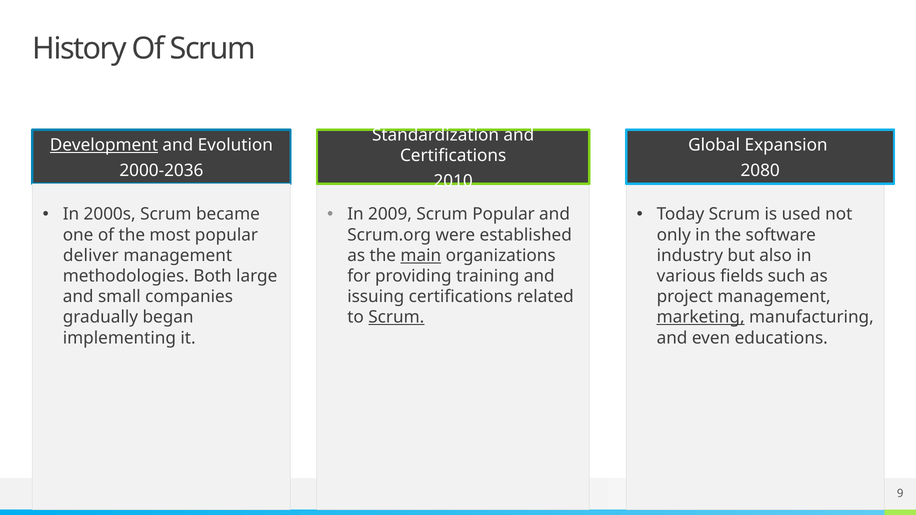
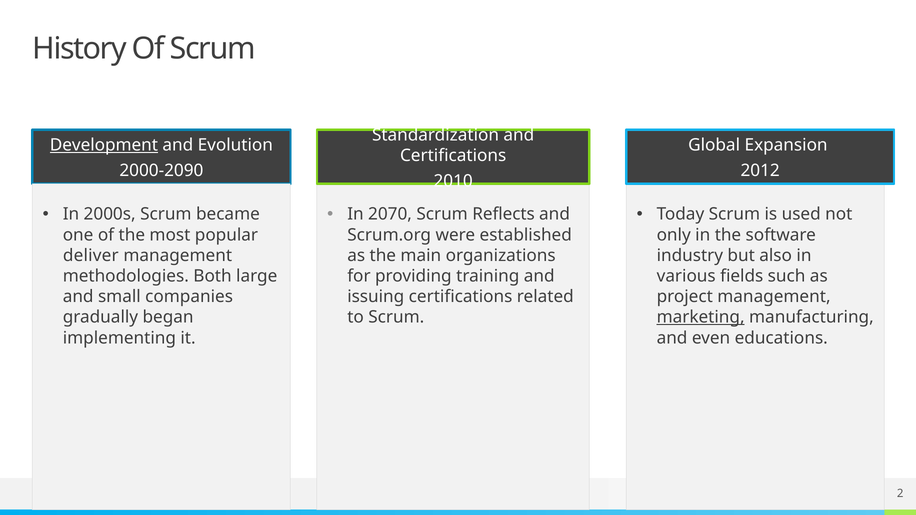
2000-2036: 2000-2036 -> 2000-2090
2080: 2080 -> 2012
2009: 2009 -> 2070
Scrum Popular: Popular -> Reflects
main underline: present -> none
Scrum at (396, 317) underline: present -> none
9: 9 -> 2
